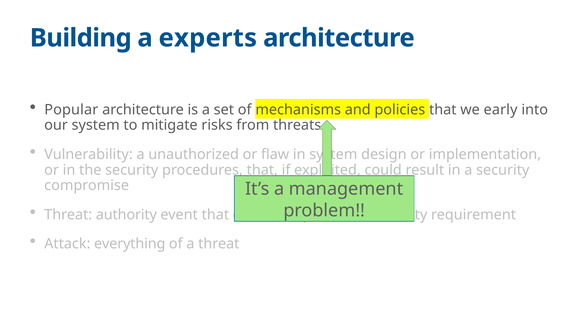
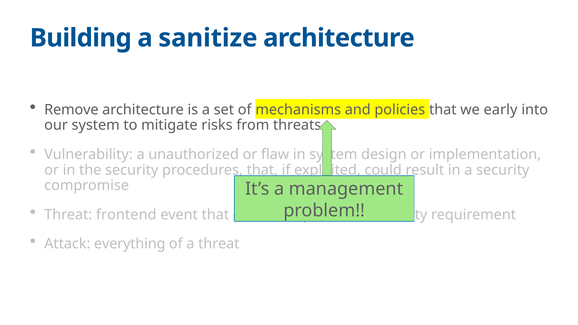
experts: experts -> sanitize
Popular: Popular -> Remove
authority: authority -> frontend
